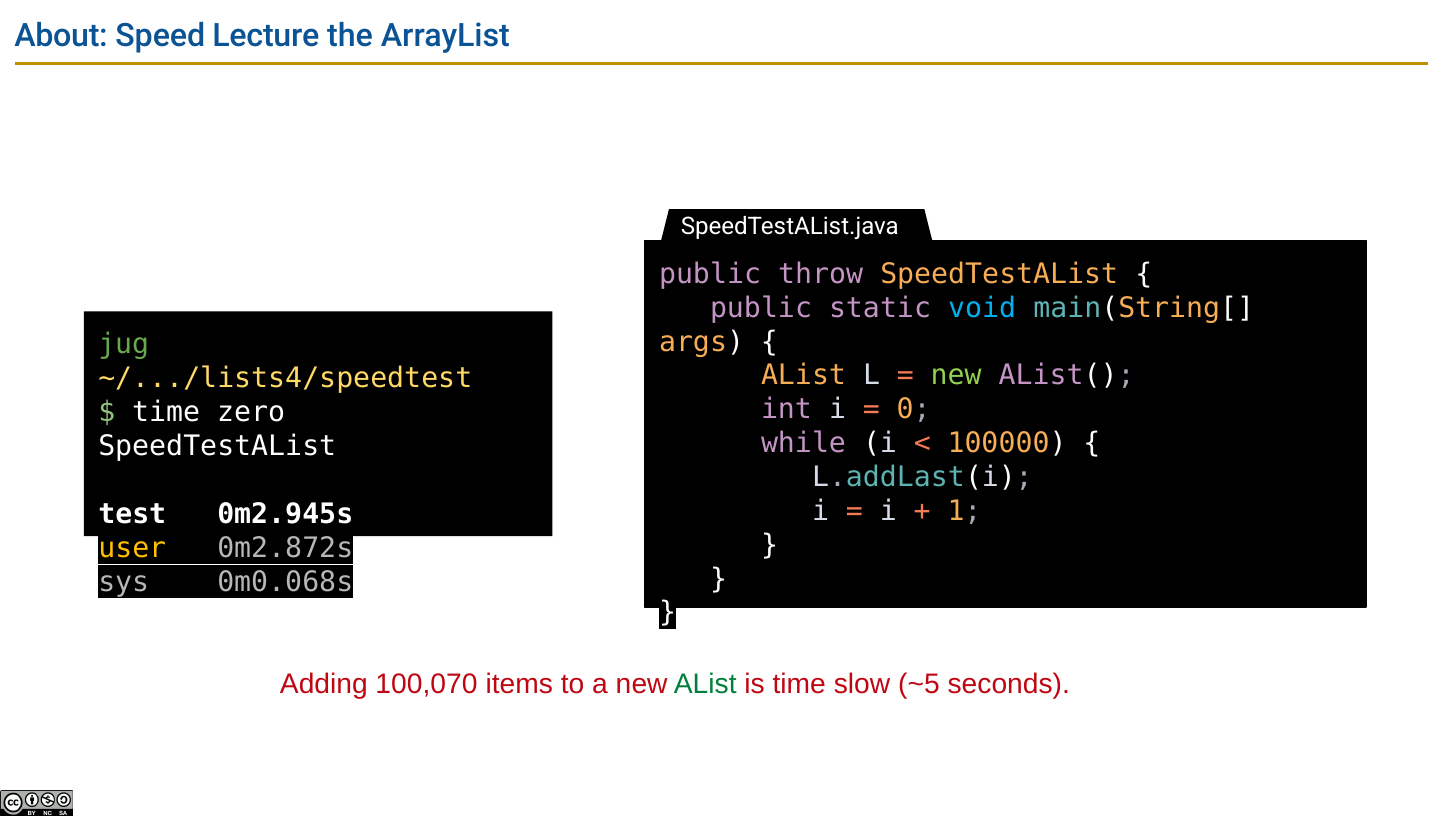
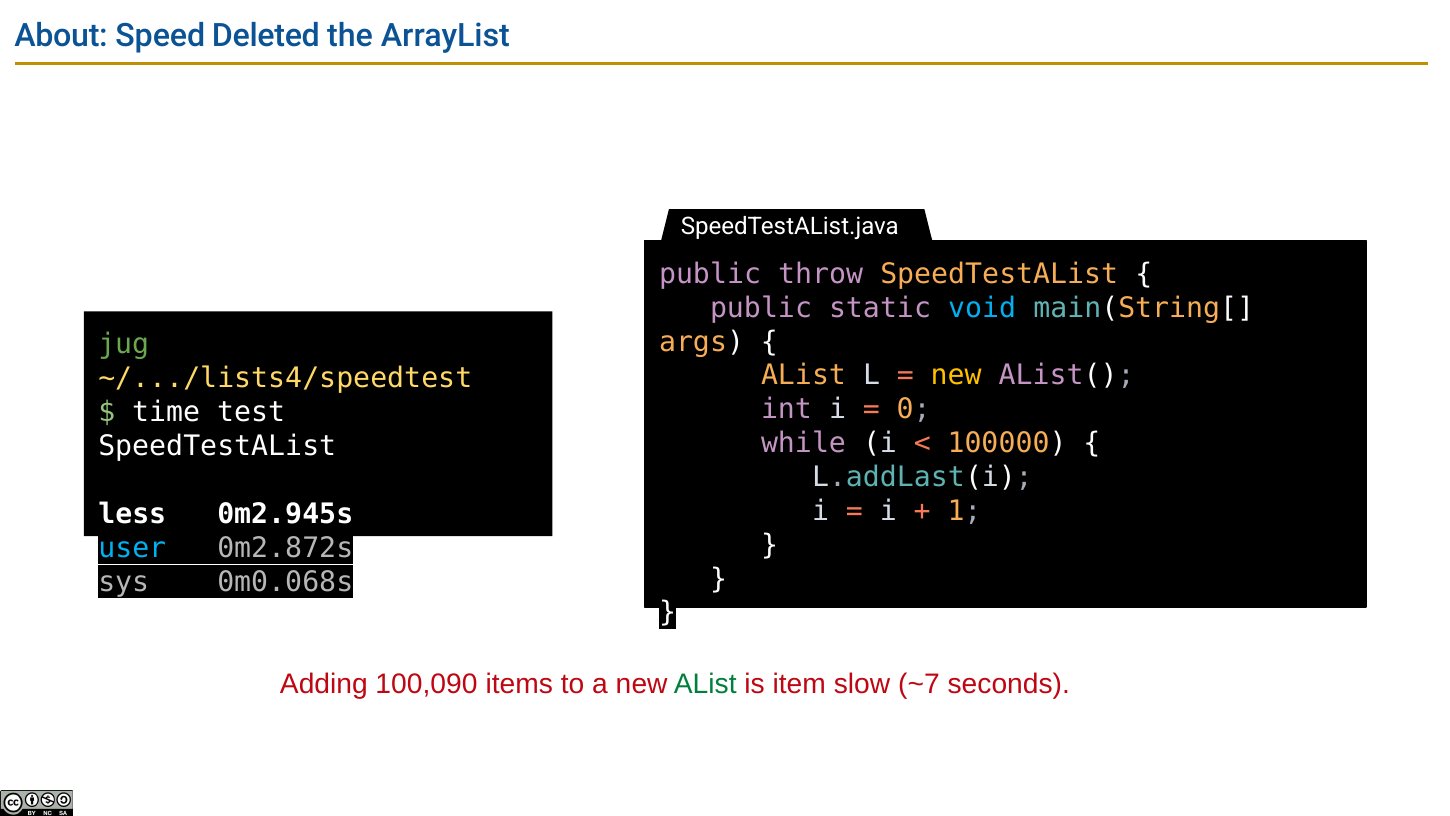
Lecture: Lecture -> Deleted
new at (956, 375) colour: light green -> yellow
zero: zero -> test
test: test -> less
user colour: yellow -> light blue
100,070: 100,070 -> 100,090
is time: time -> item
~5: ~5 -> ~7
